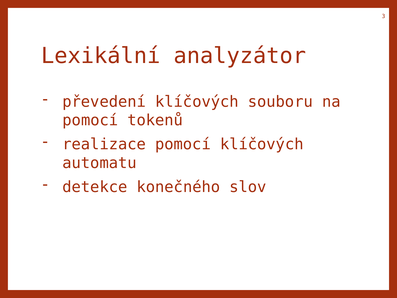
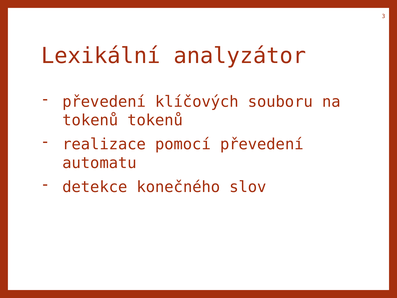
pomocí at (90, 120): pomocí -> tokenů
pomocí klíčových: klíčových -> převedení
